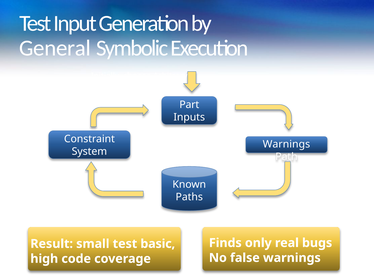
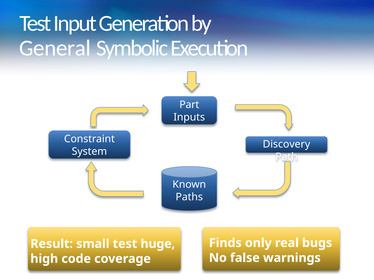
Warnings at (286, 145): Warnings -> Discovery
basic: basic -> huge
